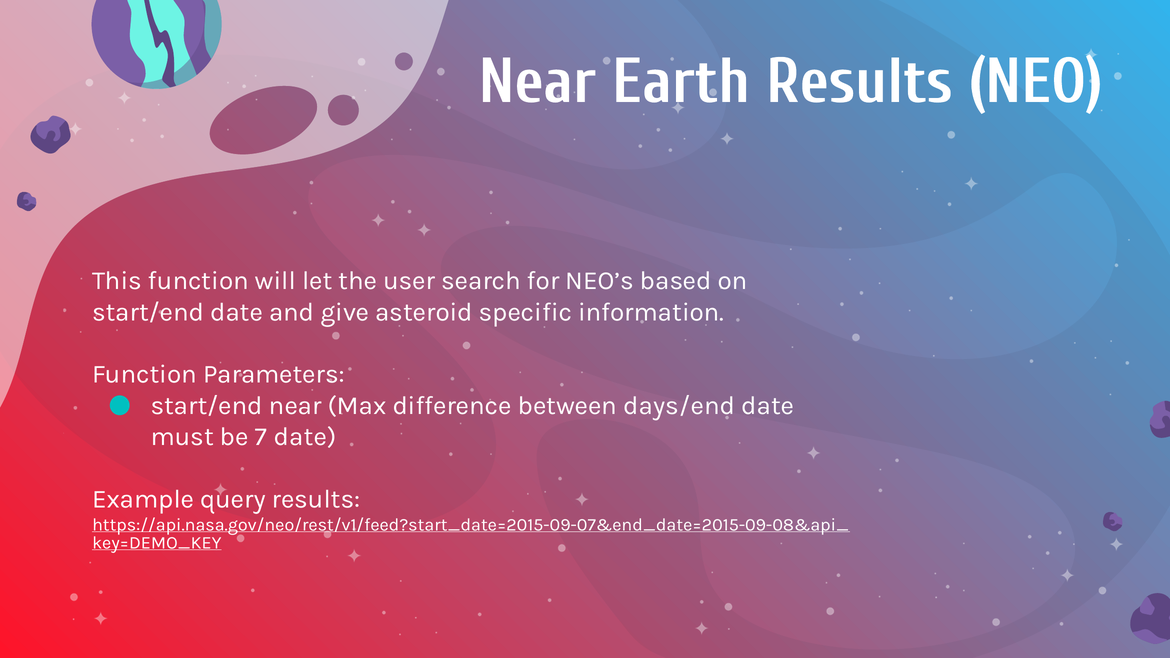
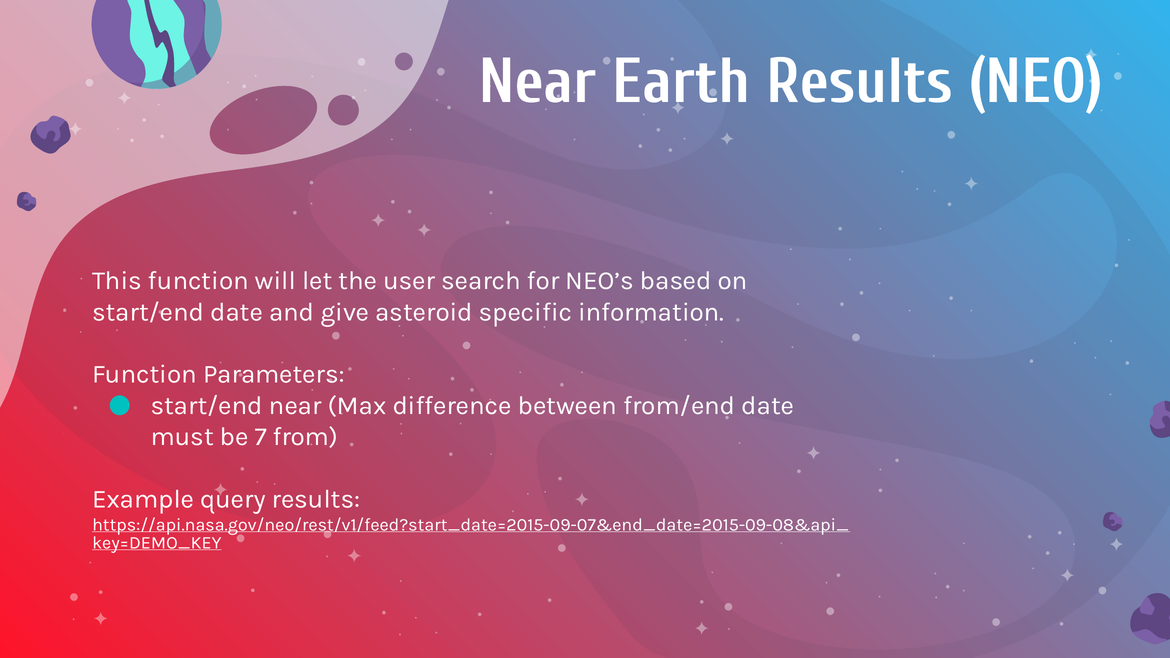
days/end: days/end -> from/end
7 date: date -> from
